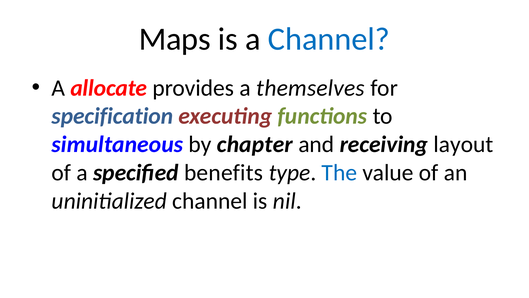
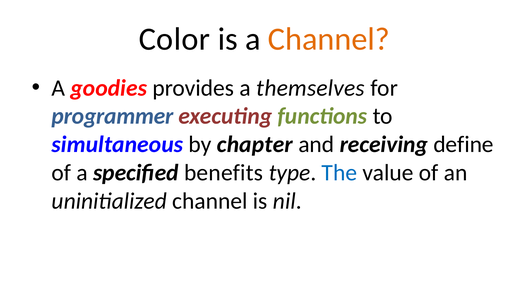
Maps: Maps -> Color
Channel at (329, 39) colour: blue -> orange
allocate: allocate -> goodies
specification: specification -> programmer
layout: layout -> define
